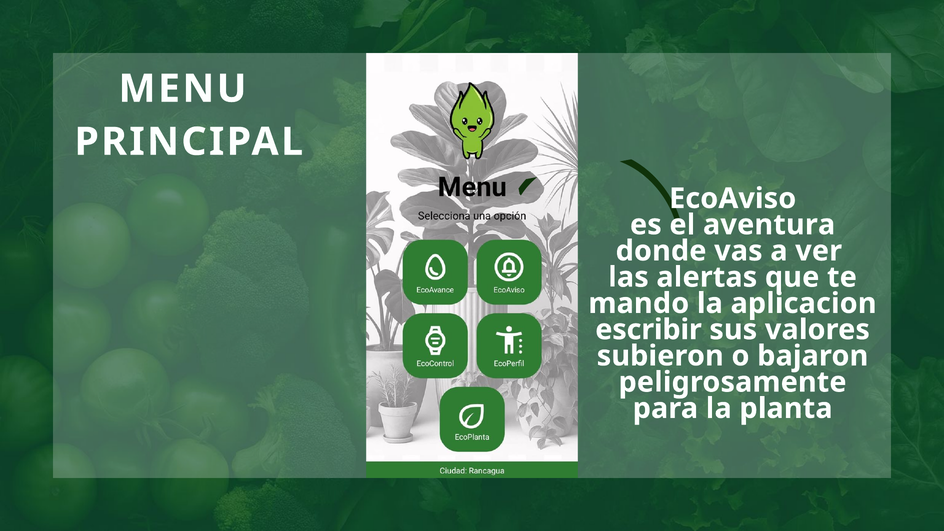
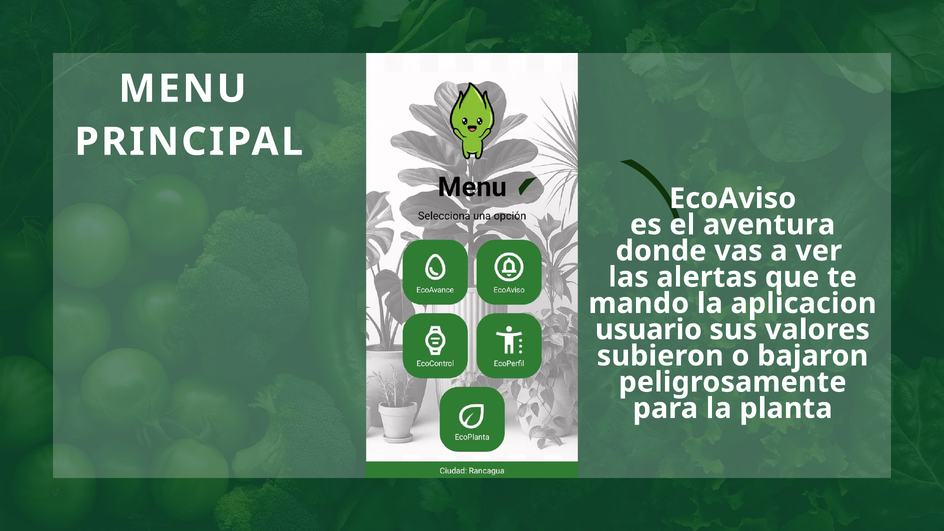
escribir: escribir -> usuario
